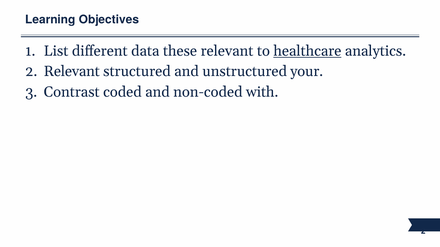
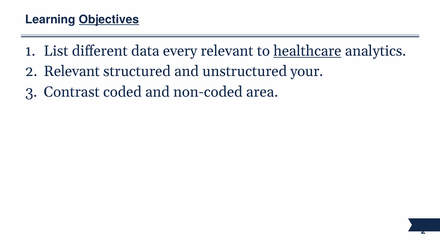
Objectives underline: none -> present
these: these -> every
with: with -> area
